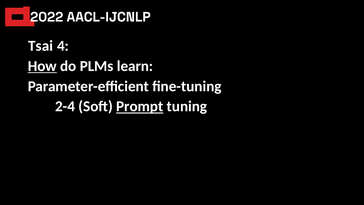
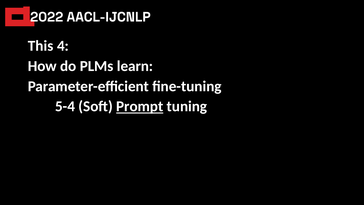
Tsai: Tsai -> This
How underline: present -> none
2-4: 2-4 -> 5-4
